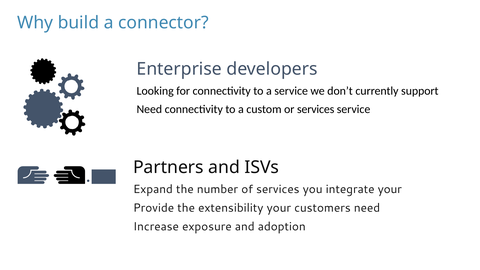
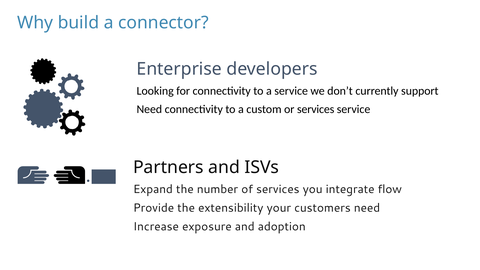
integrate your: your -> flow
